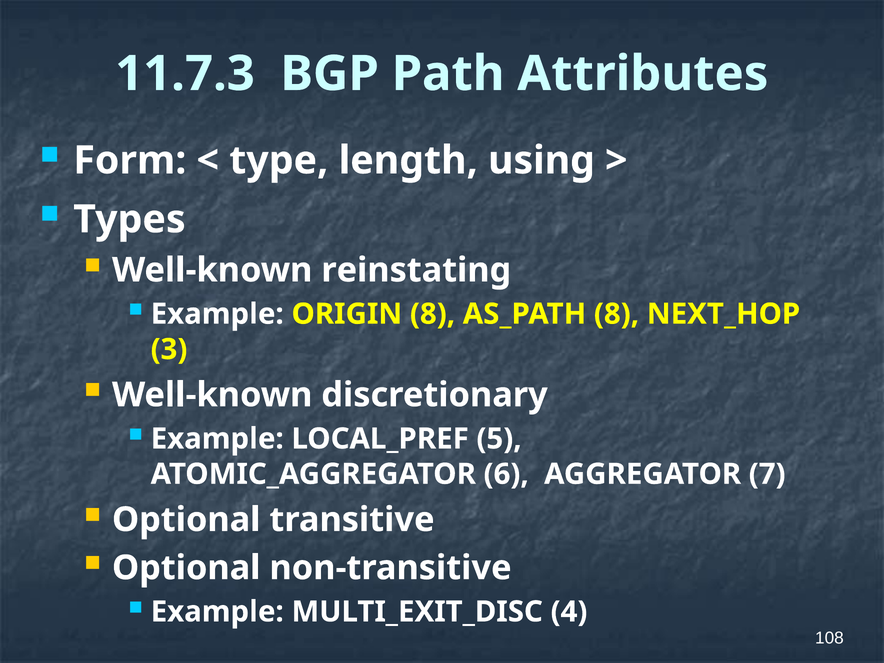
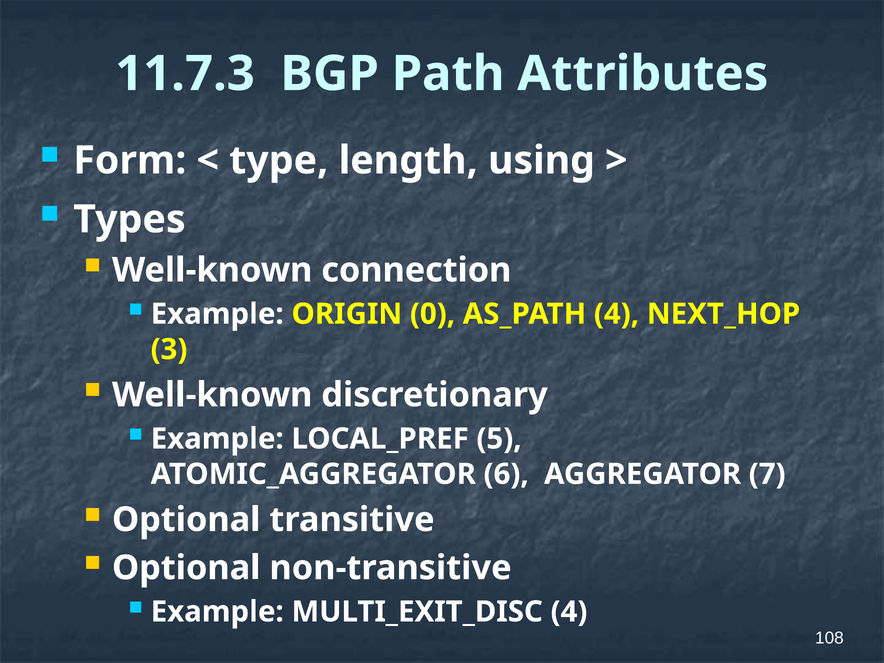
reinstating: reinstating -> connection
ORIGIN 8: 8 -> 0
AS_PATH 8: 8 -> 4
